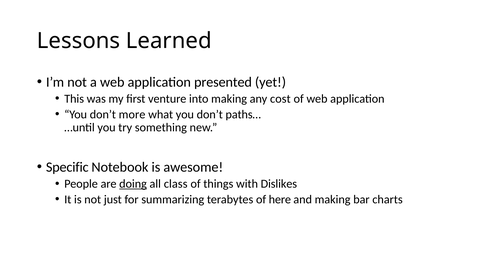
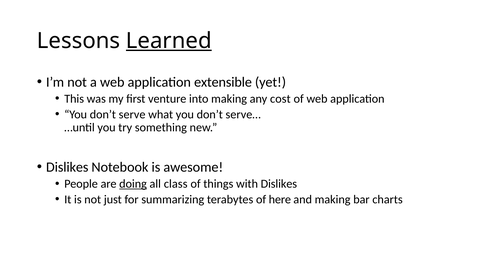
Learned underline: none -> present
presented: presented -> extensible
more: more -> serve
paths…: paths… -> serve…
Specific at (67, 167): Specific -> Dislikes
